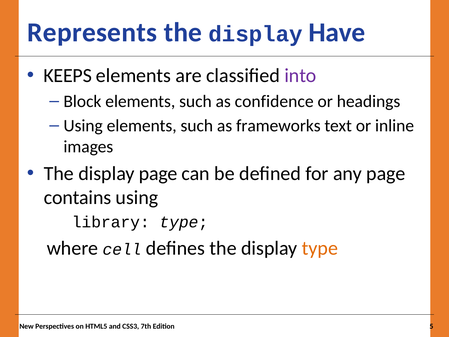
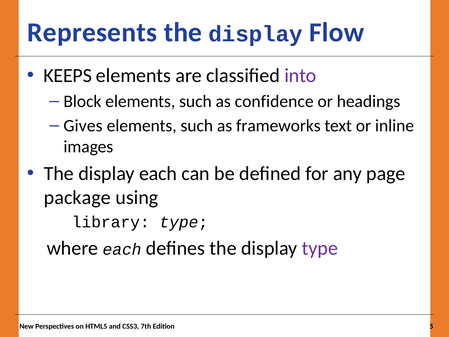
Have: Have -> Flow
Using at (83, 126): Using -> Gives
display page: page -> each
contains: contains -> package
where cell: cell -> each
type at (320, 248) colour: orange -> purple
